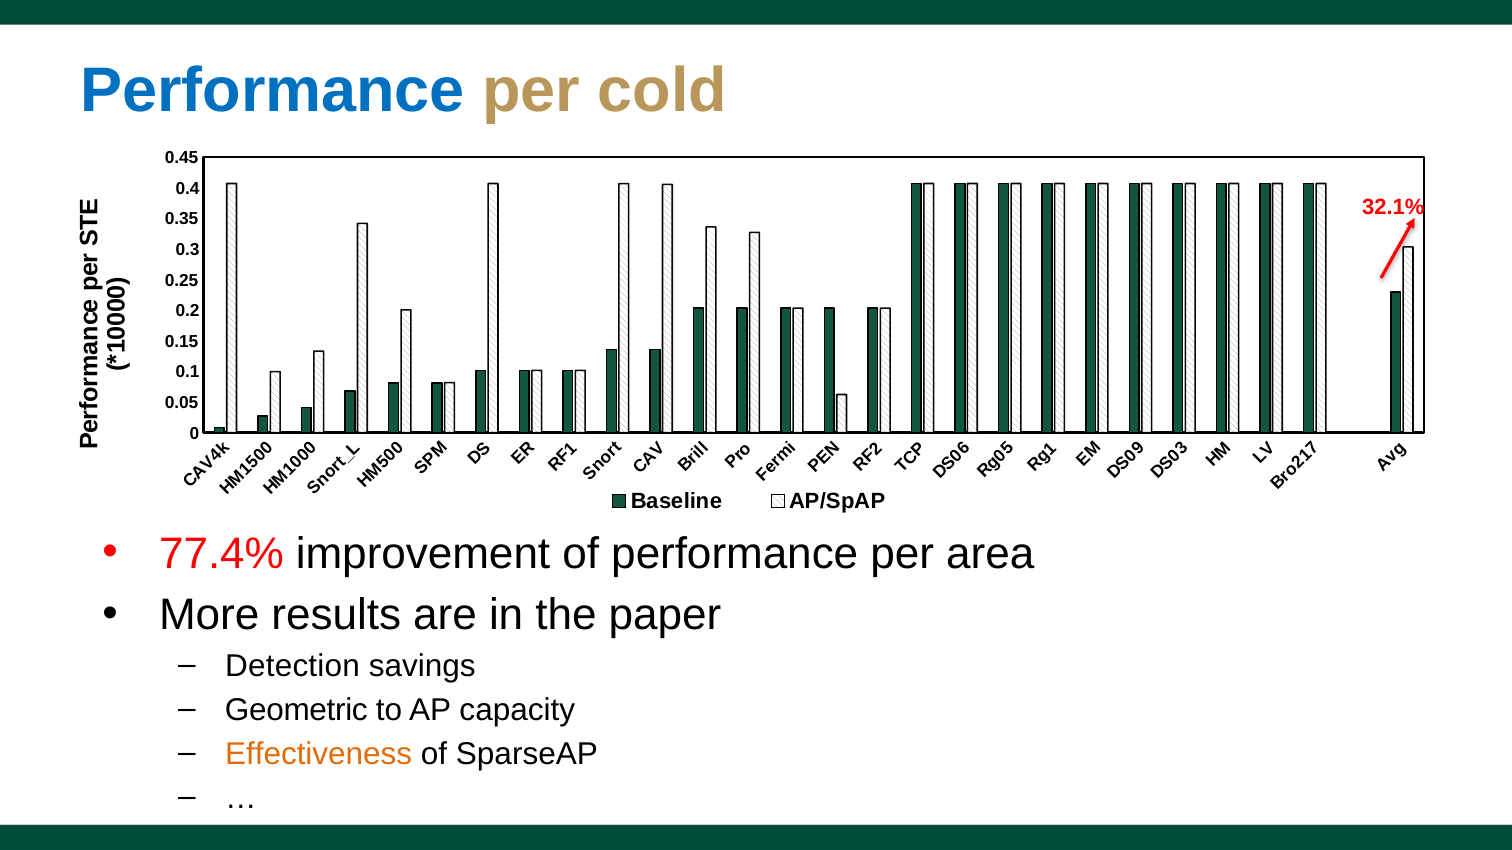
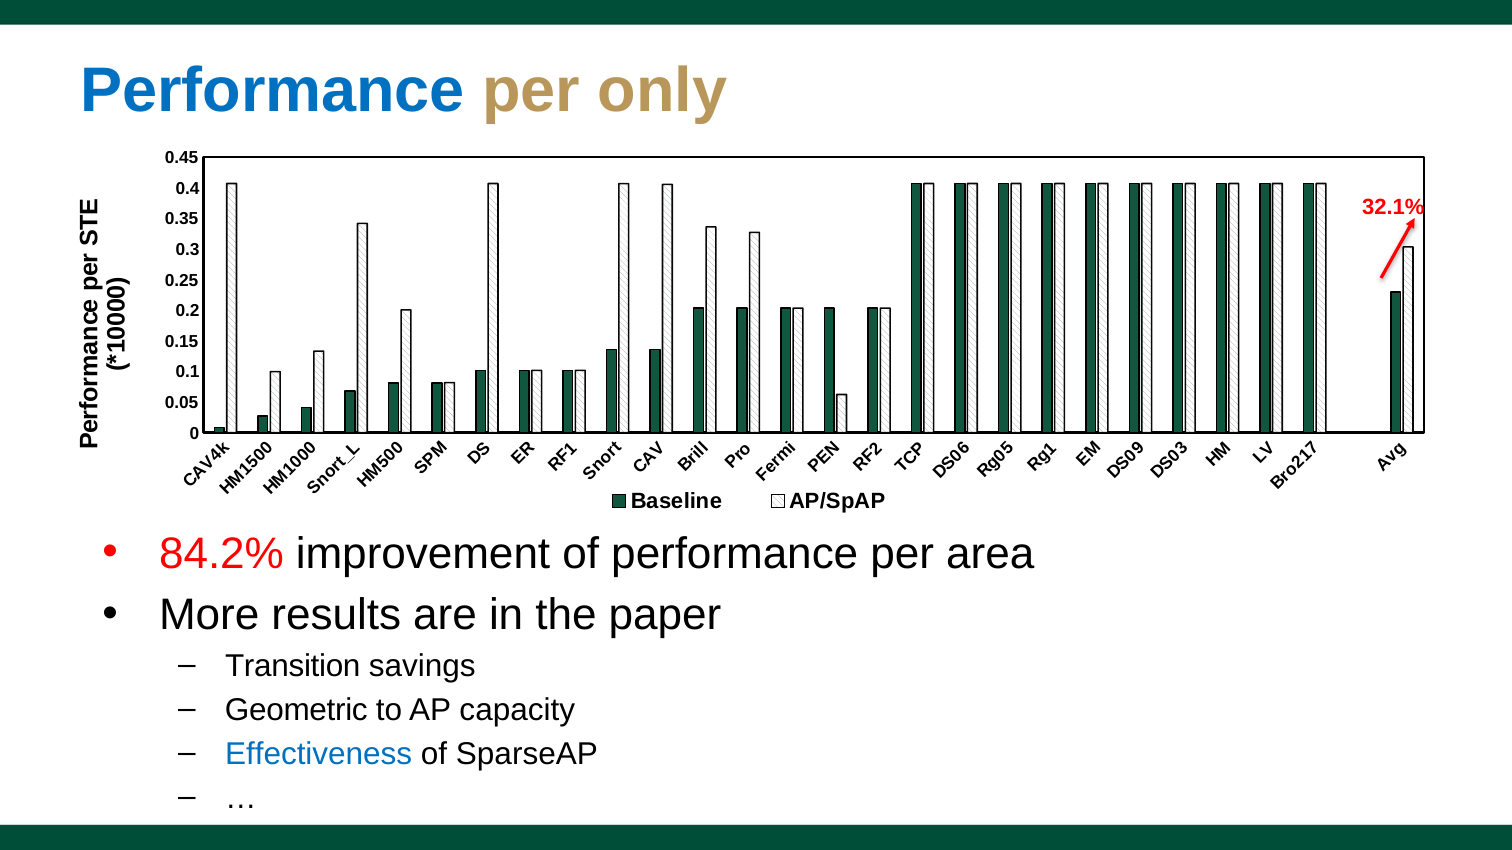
cold: cold -> only
77.4%: 77.4% -> 84.2%
Detection: Detection -> Transition
Effectiveness colour: orange -> blue
